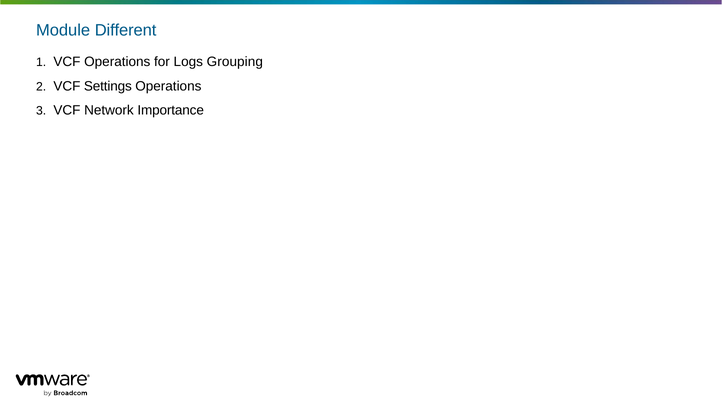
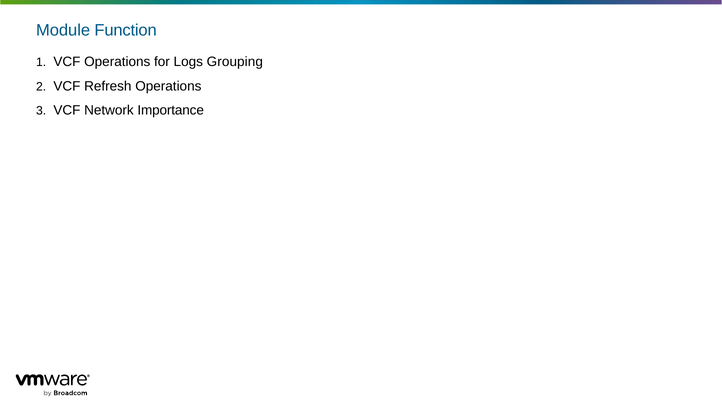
Different: Different -> Function
Settings: Settings -> Refresh
